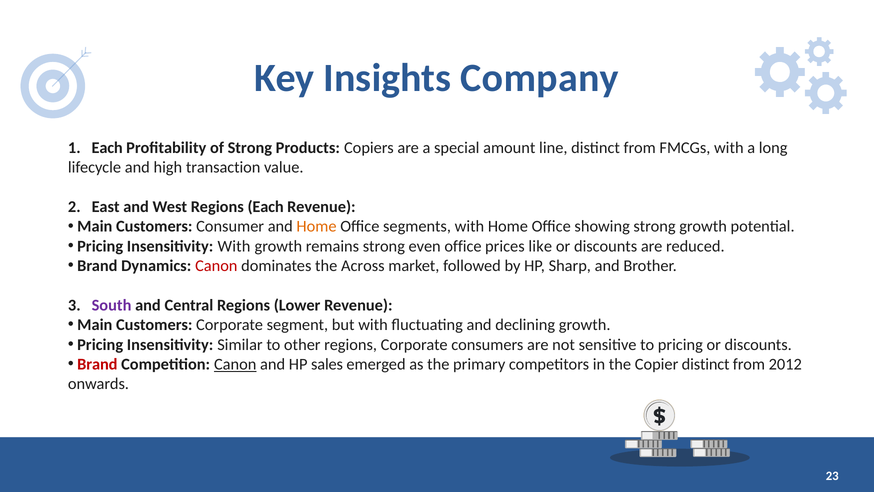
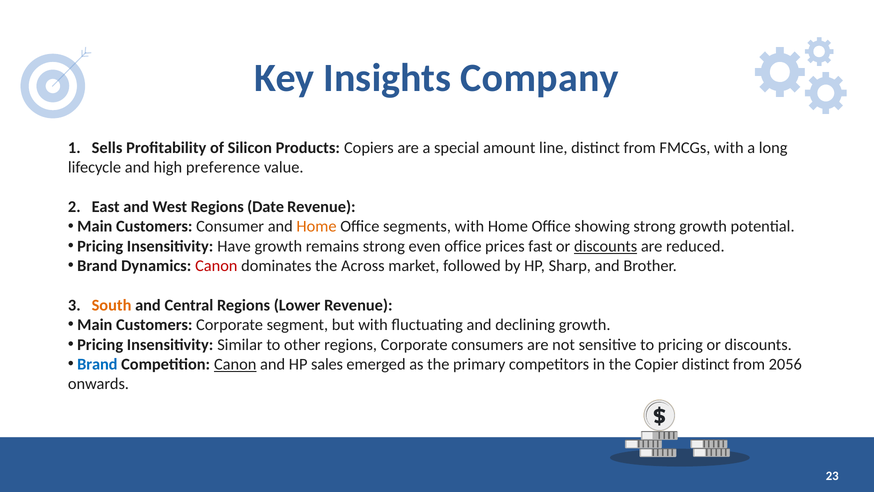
1 Each: Each -> Sells
of Strong: Strong -> Silicon
transaction: transaction -> preference
Regions Each: Each -> Date
Insensitivity With: With -> Have
like: like -> fast
discounts at (606, 246) underline: none -> present
South colour: purple -> orange
Brand at (97, 364) colour: red -> blue
2012: 2012 -> 2056
